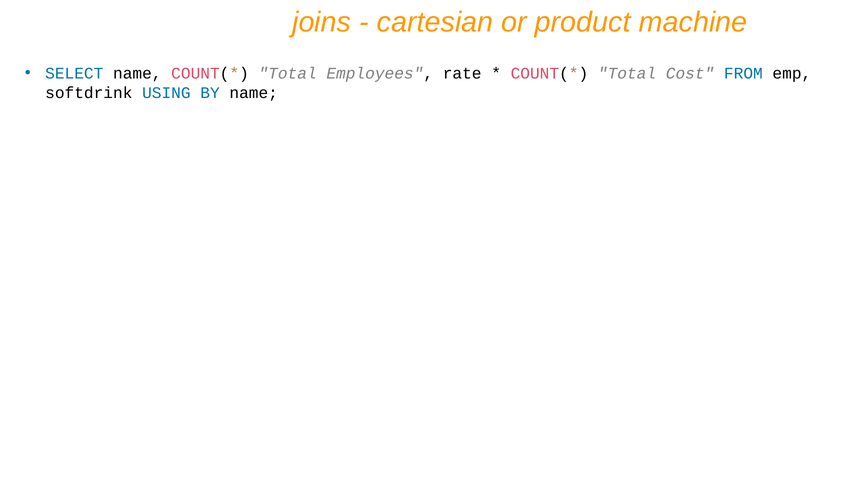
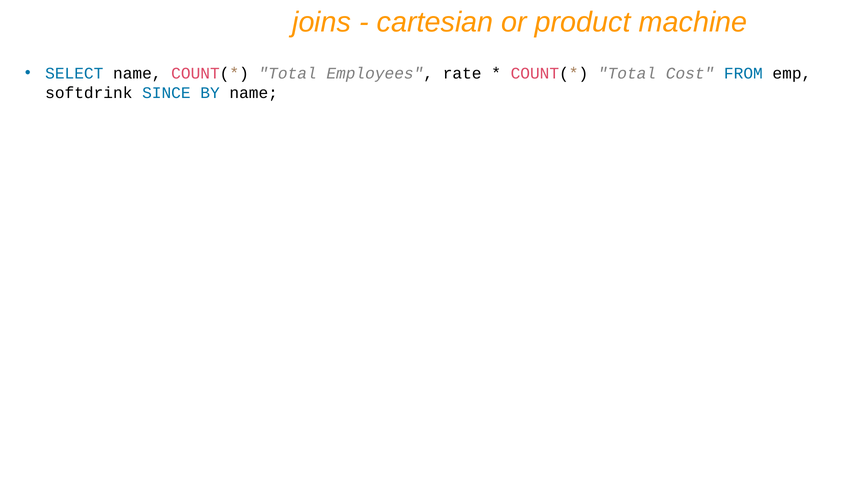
USING: USING -> SINCE
